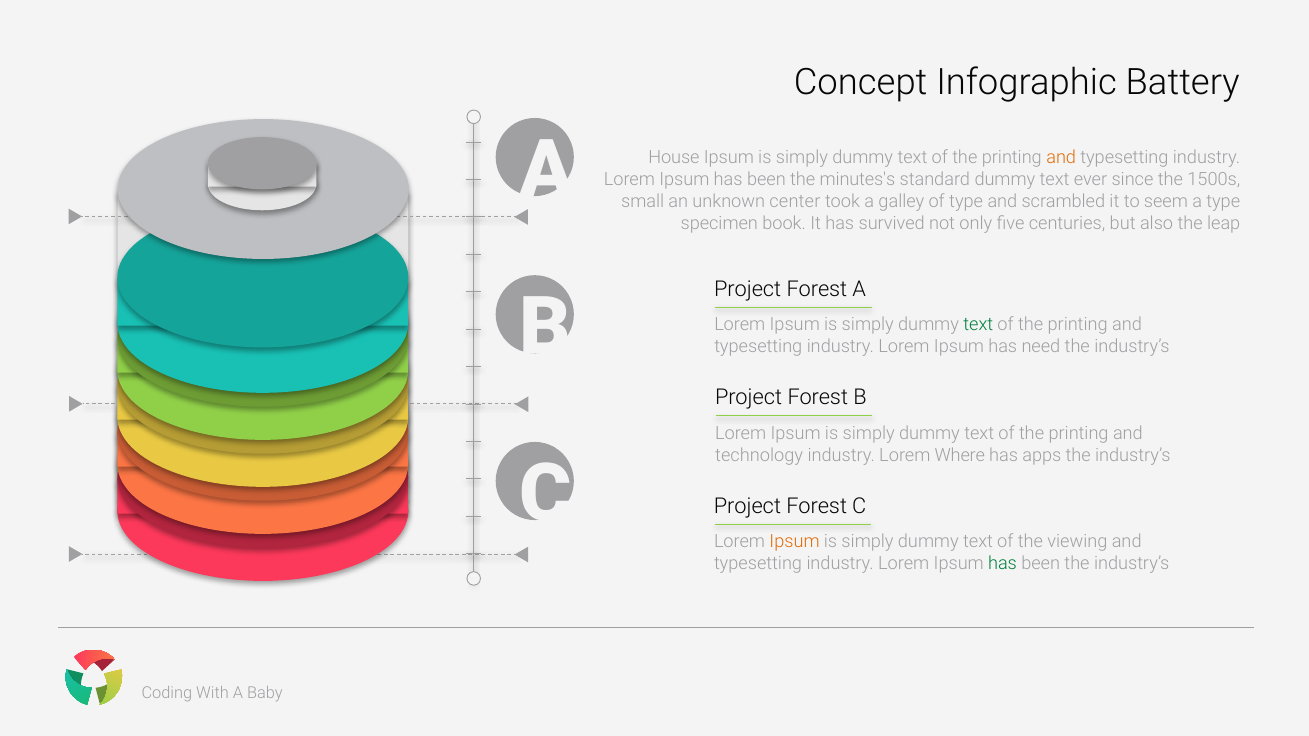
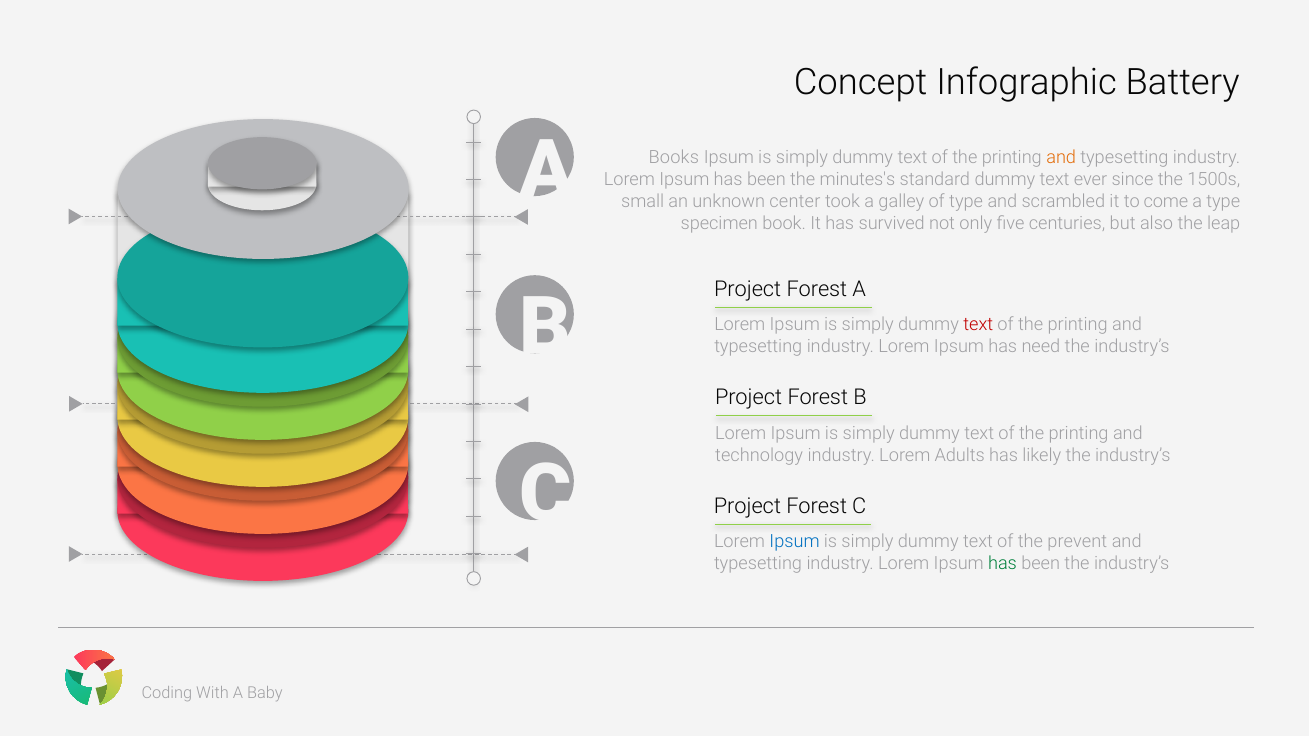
House: House -> Books
seem: seem -> come
text at (978, 325) colour: green -> red
Where: Where -> Adults
apps: apps -> likely
Ipsum at (795, 542) colour: orange -> blue
viewing: viewing -> prevent
